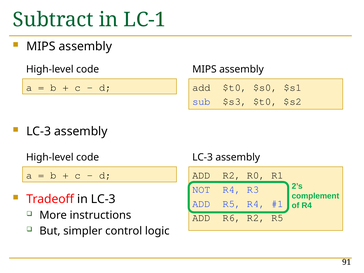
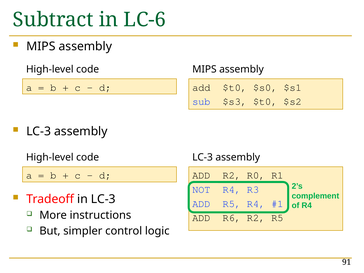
LC-1: LC-1 -> LC-6
